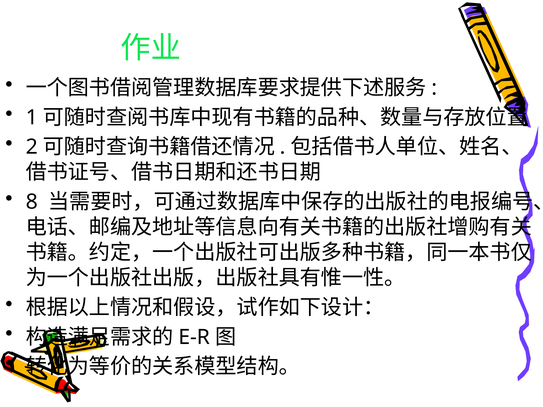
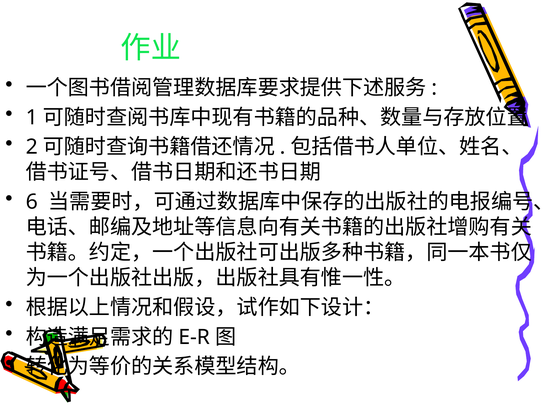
8: 8 -> 6
